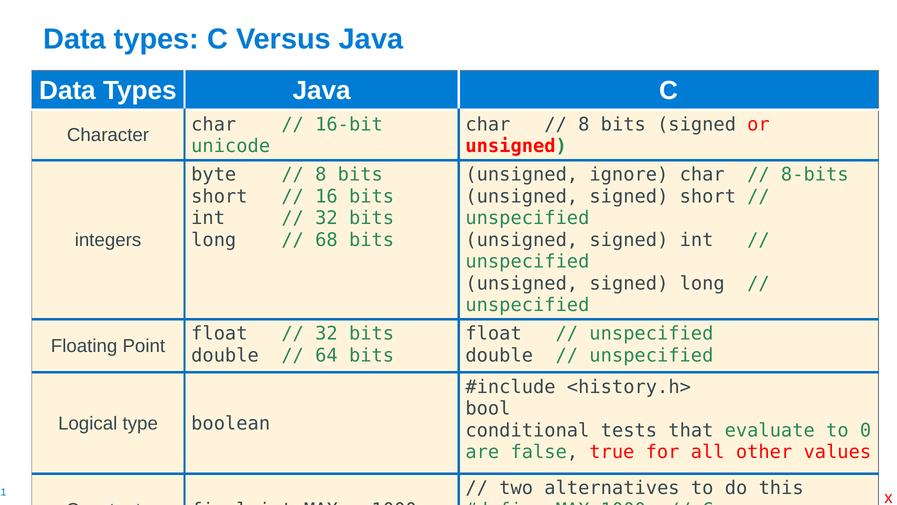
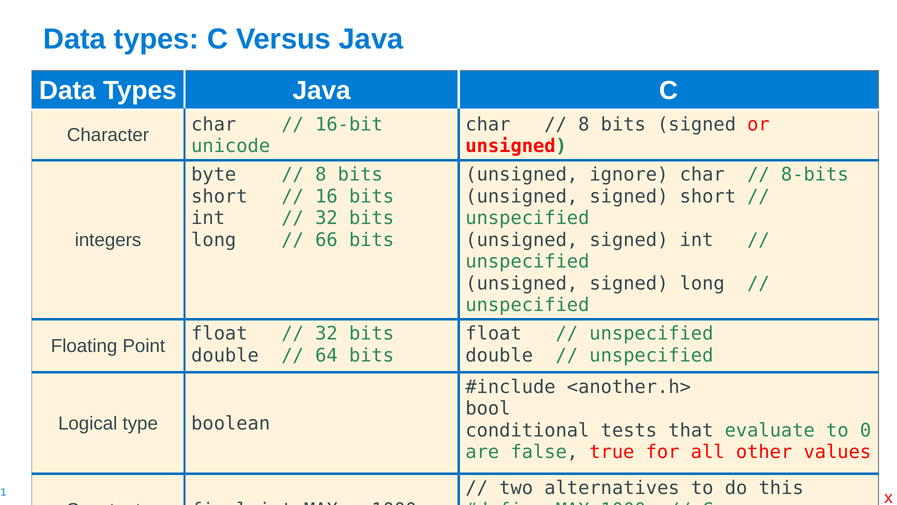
68: 68 -> 66
<history.h>: <history.h> -> <another.h>
